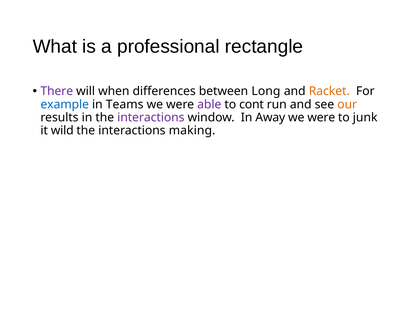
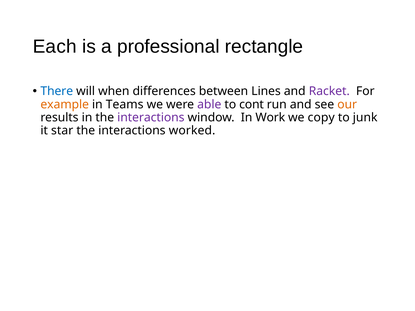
What: What -> Each
There colour: purple -> blue
Long: Long -> Lines
Racket colour: orange -> purple
example colour: blue -> orange
Away: Away -> Work
were at (321, 118): were -> copy
wild: wild -> star
making: making -> worked
